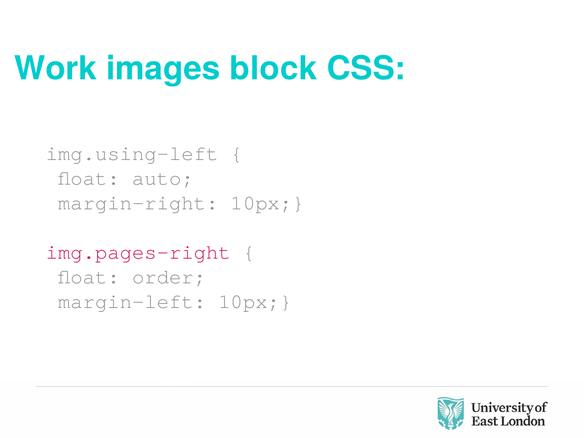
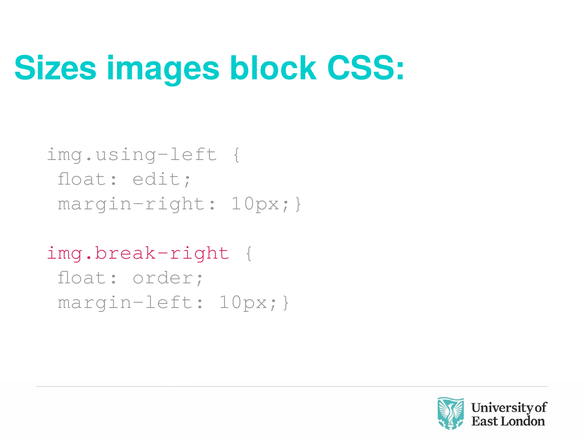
Work: Work -> Sizes
auto: auto -> edit
img.pages-right: img.pages-right -> img.break-right
